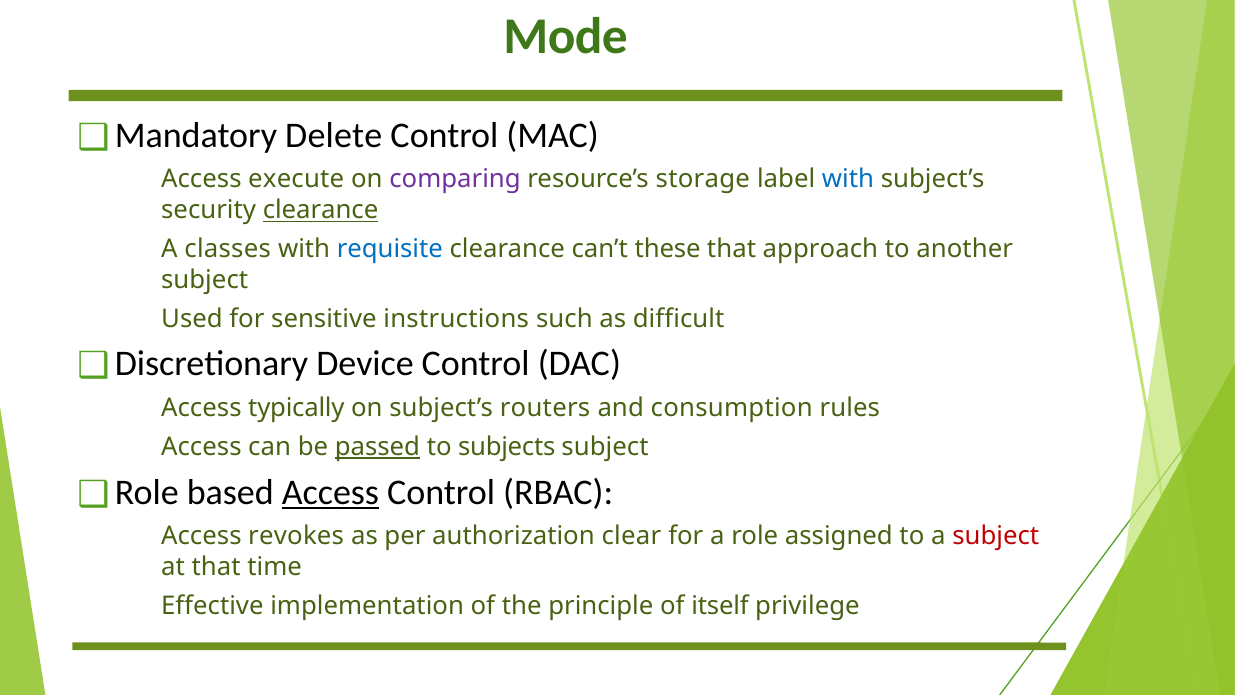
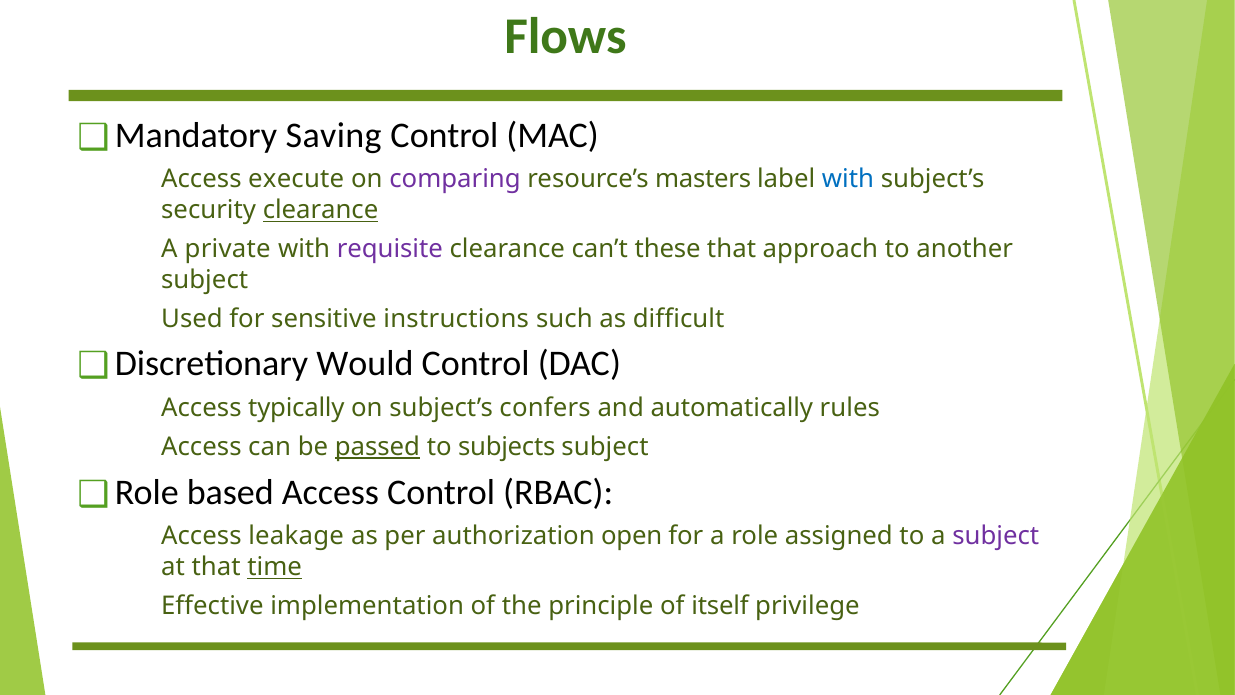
Mode: Mode -> Flows
Delete: Delete -> Saving
storage: storage -> masters
classes: classes -> private
requisite colour: blue -> purple
Device: Device -> Would
routers: routers -> confers
consumption: consumption -> automatically
Access underline: present -> none
revokes: revokes -> leakage
clear: clear -> open
subject at (996, 536) colour: red -> purple
time underline: none -> present
